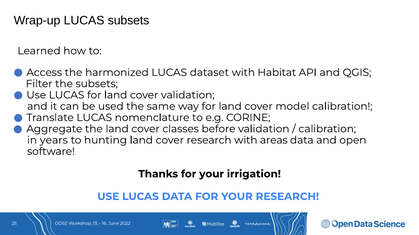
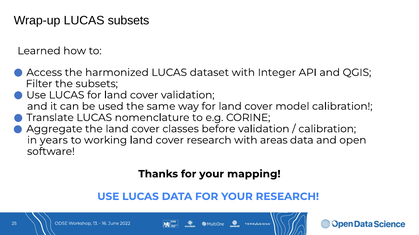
Habitat: Habitat -> Integer
hunting: hunting -> working
irrigation: irrigation -> mapping
